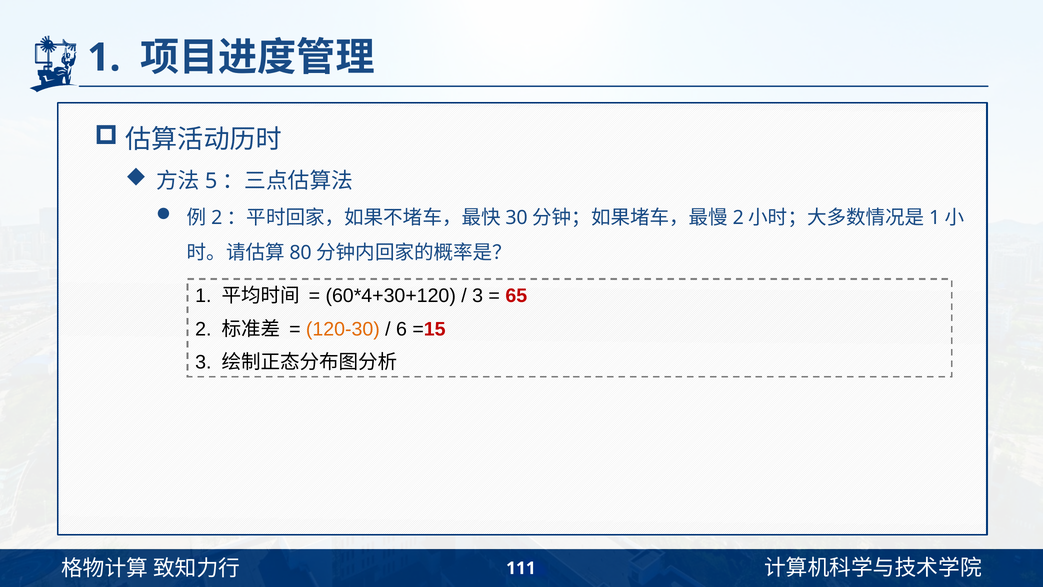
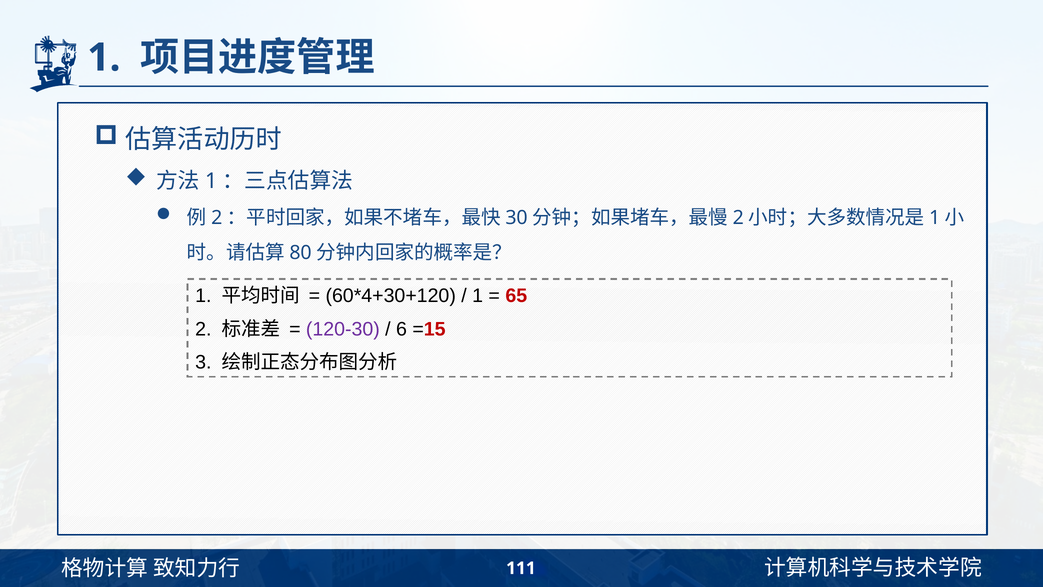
5 at (211, 181): 5 -> 1
3 at (478, 296): 3 -> 1
120-30 colour: orange -> purple
